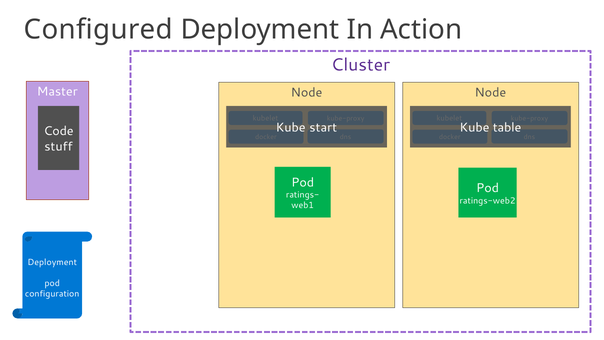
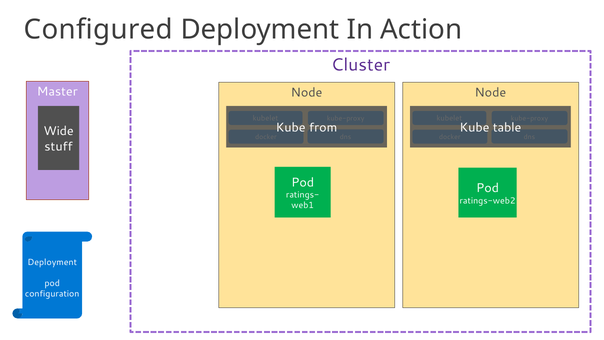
start: start -> from
Code: Code -> Wide
